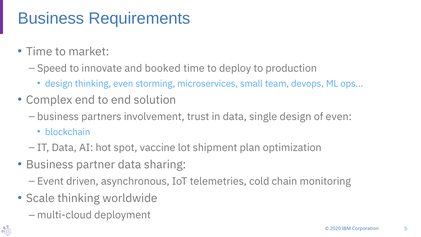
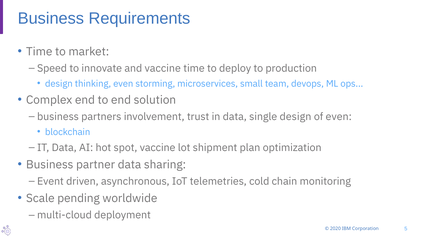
and booked: booked -> vaccine
Scale thinking: thinking -> pending
